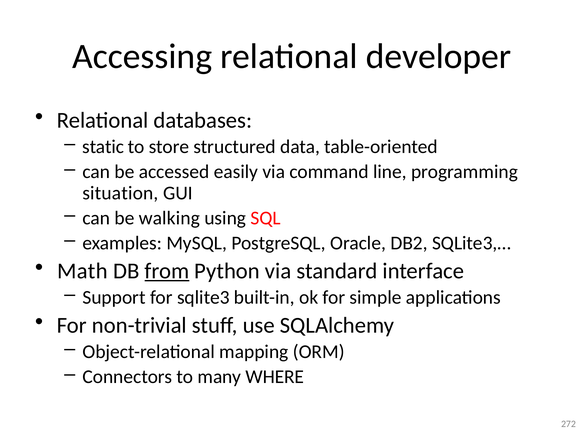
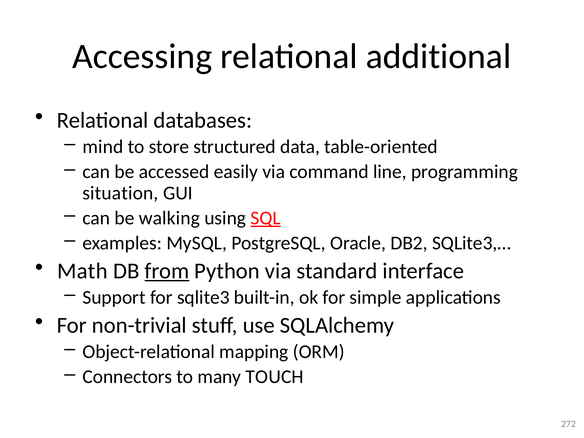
developer: developer -> additional
static: static -> mind
SQL underline: none -> present
WHERE: WHERE -> TOUCH
